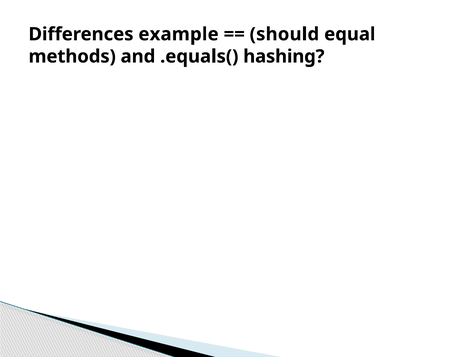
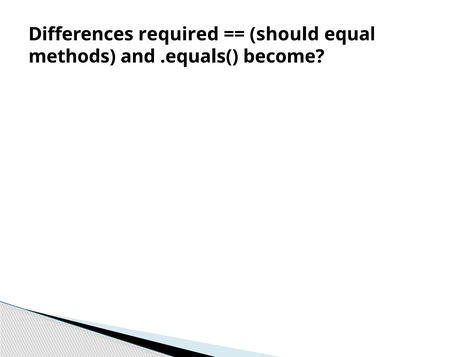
example: example -> required
hashing: hashing -> become
